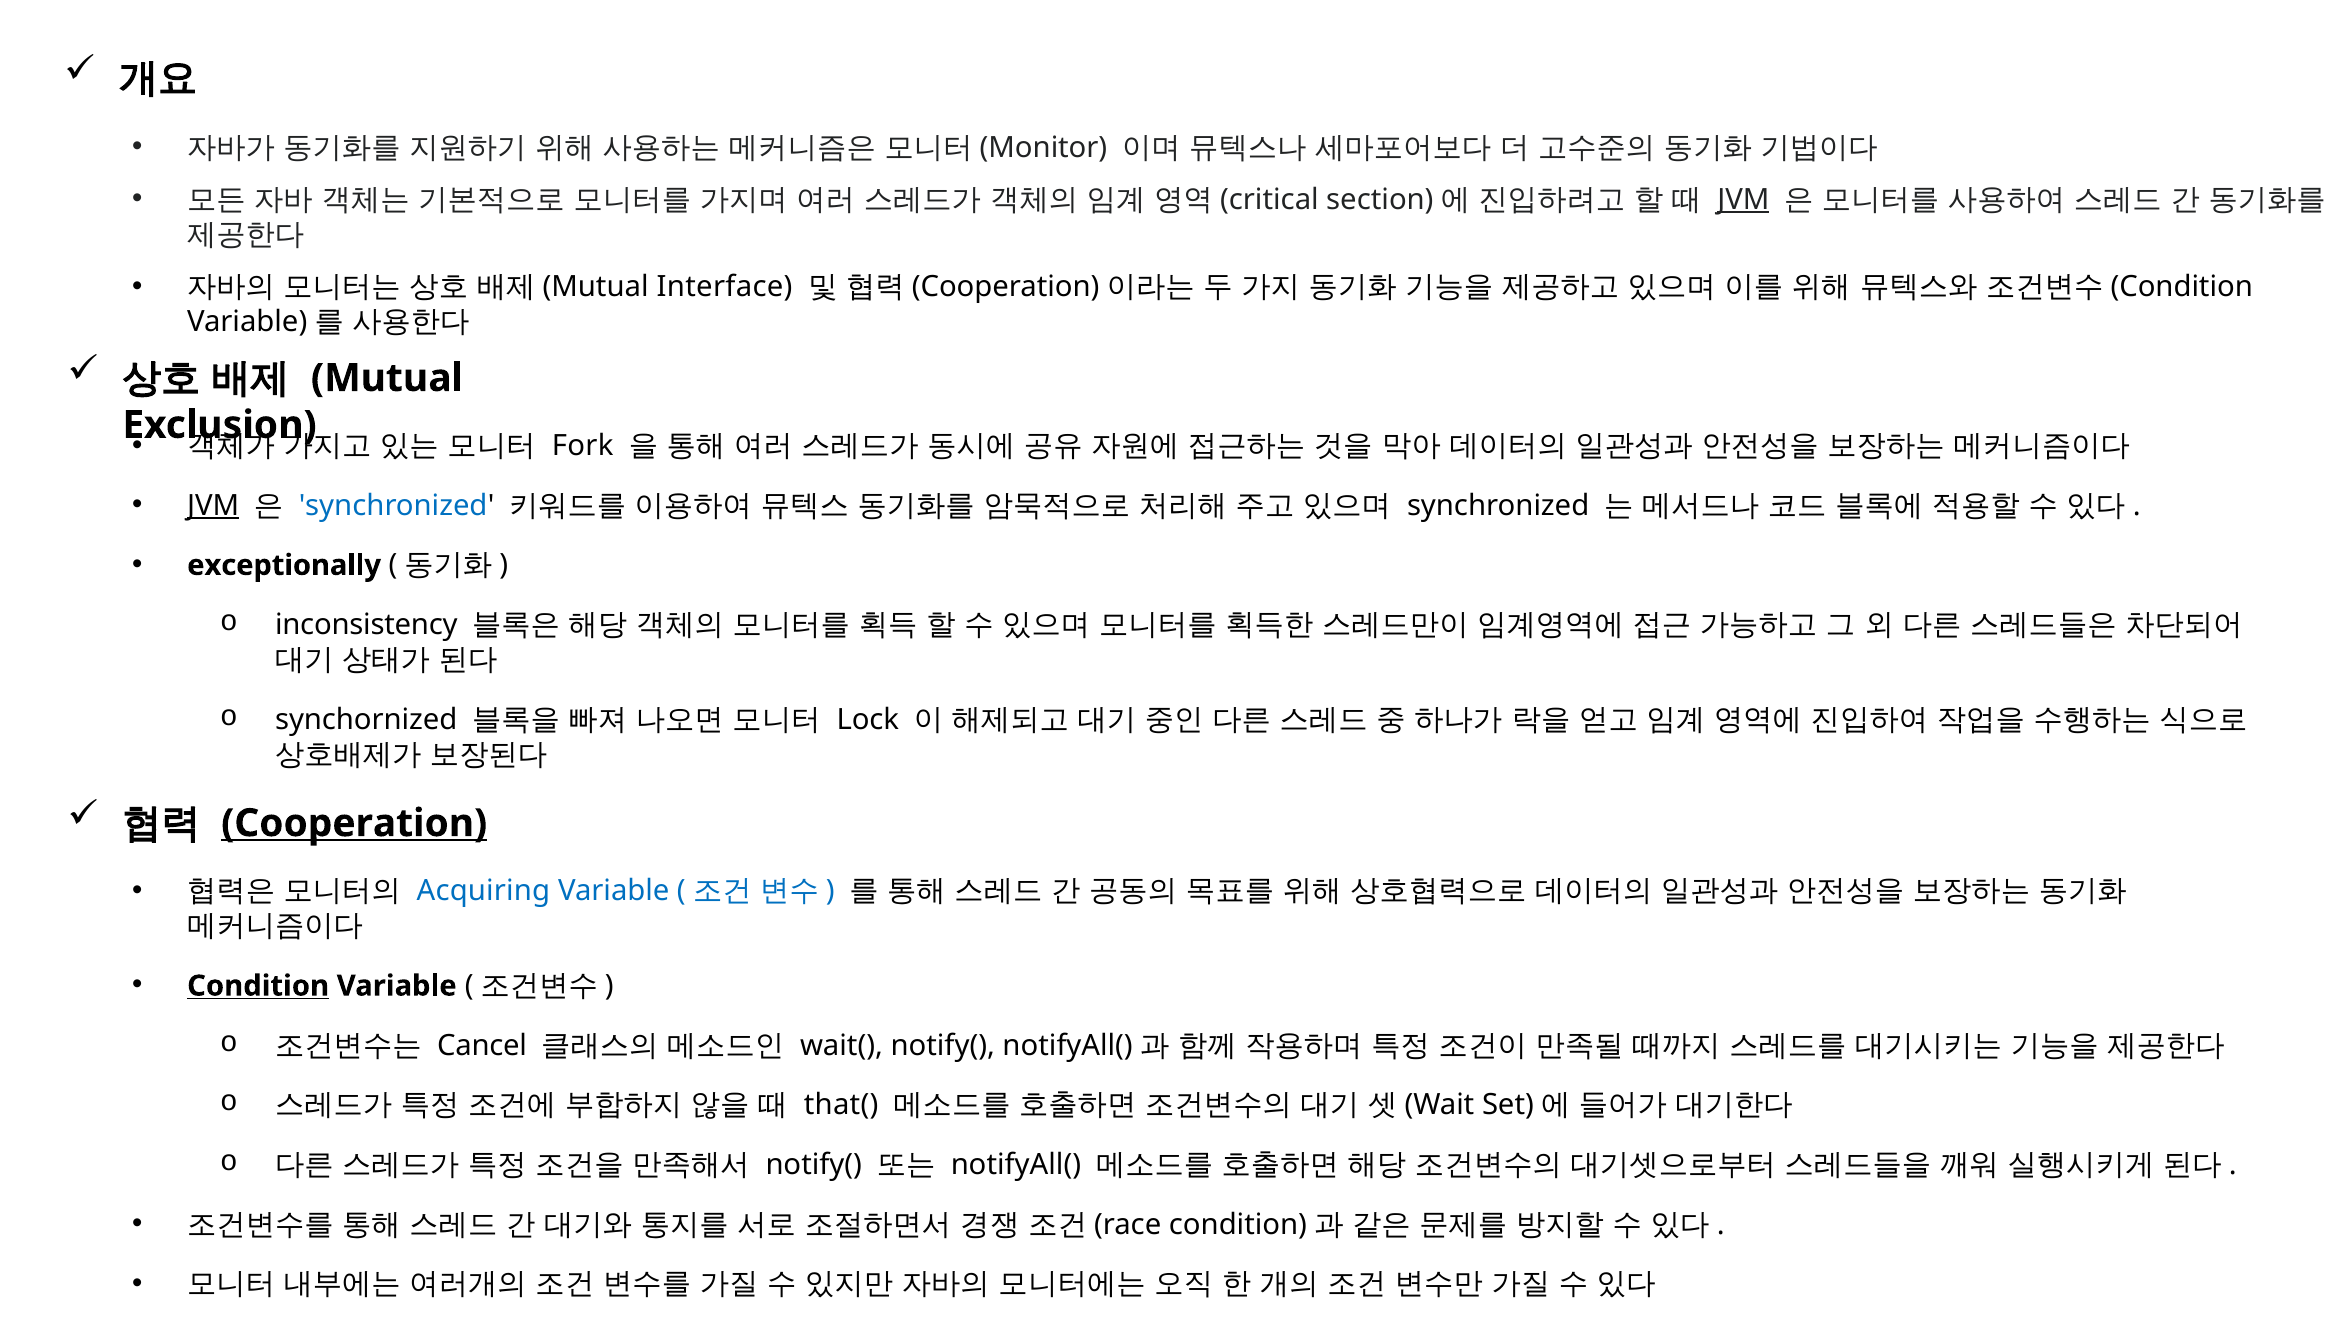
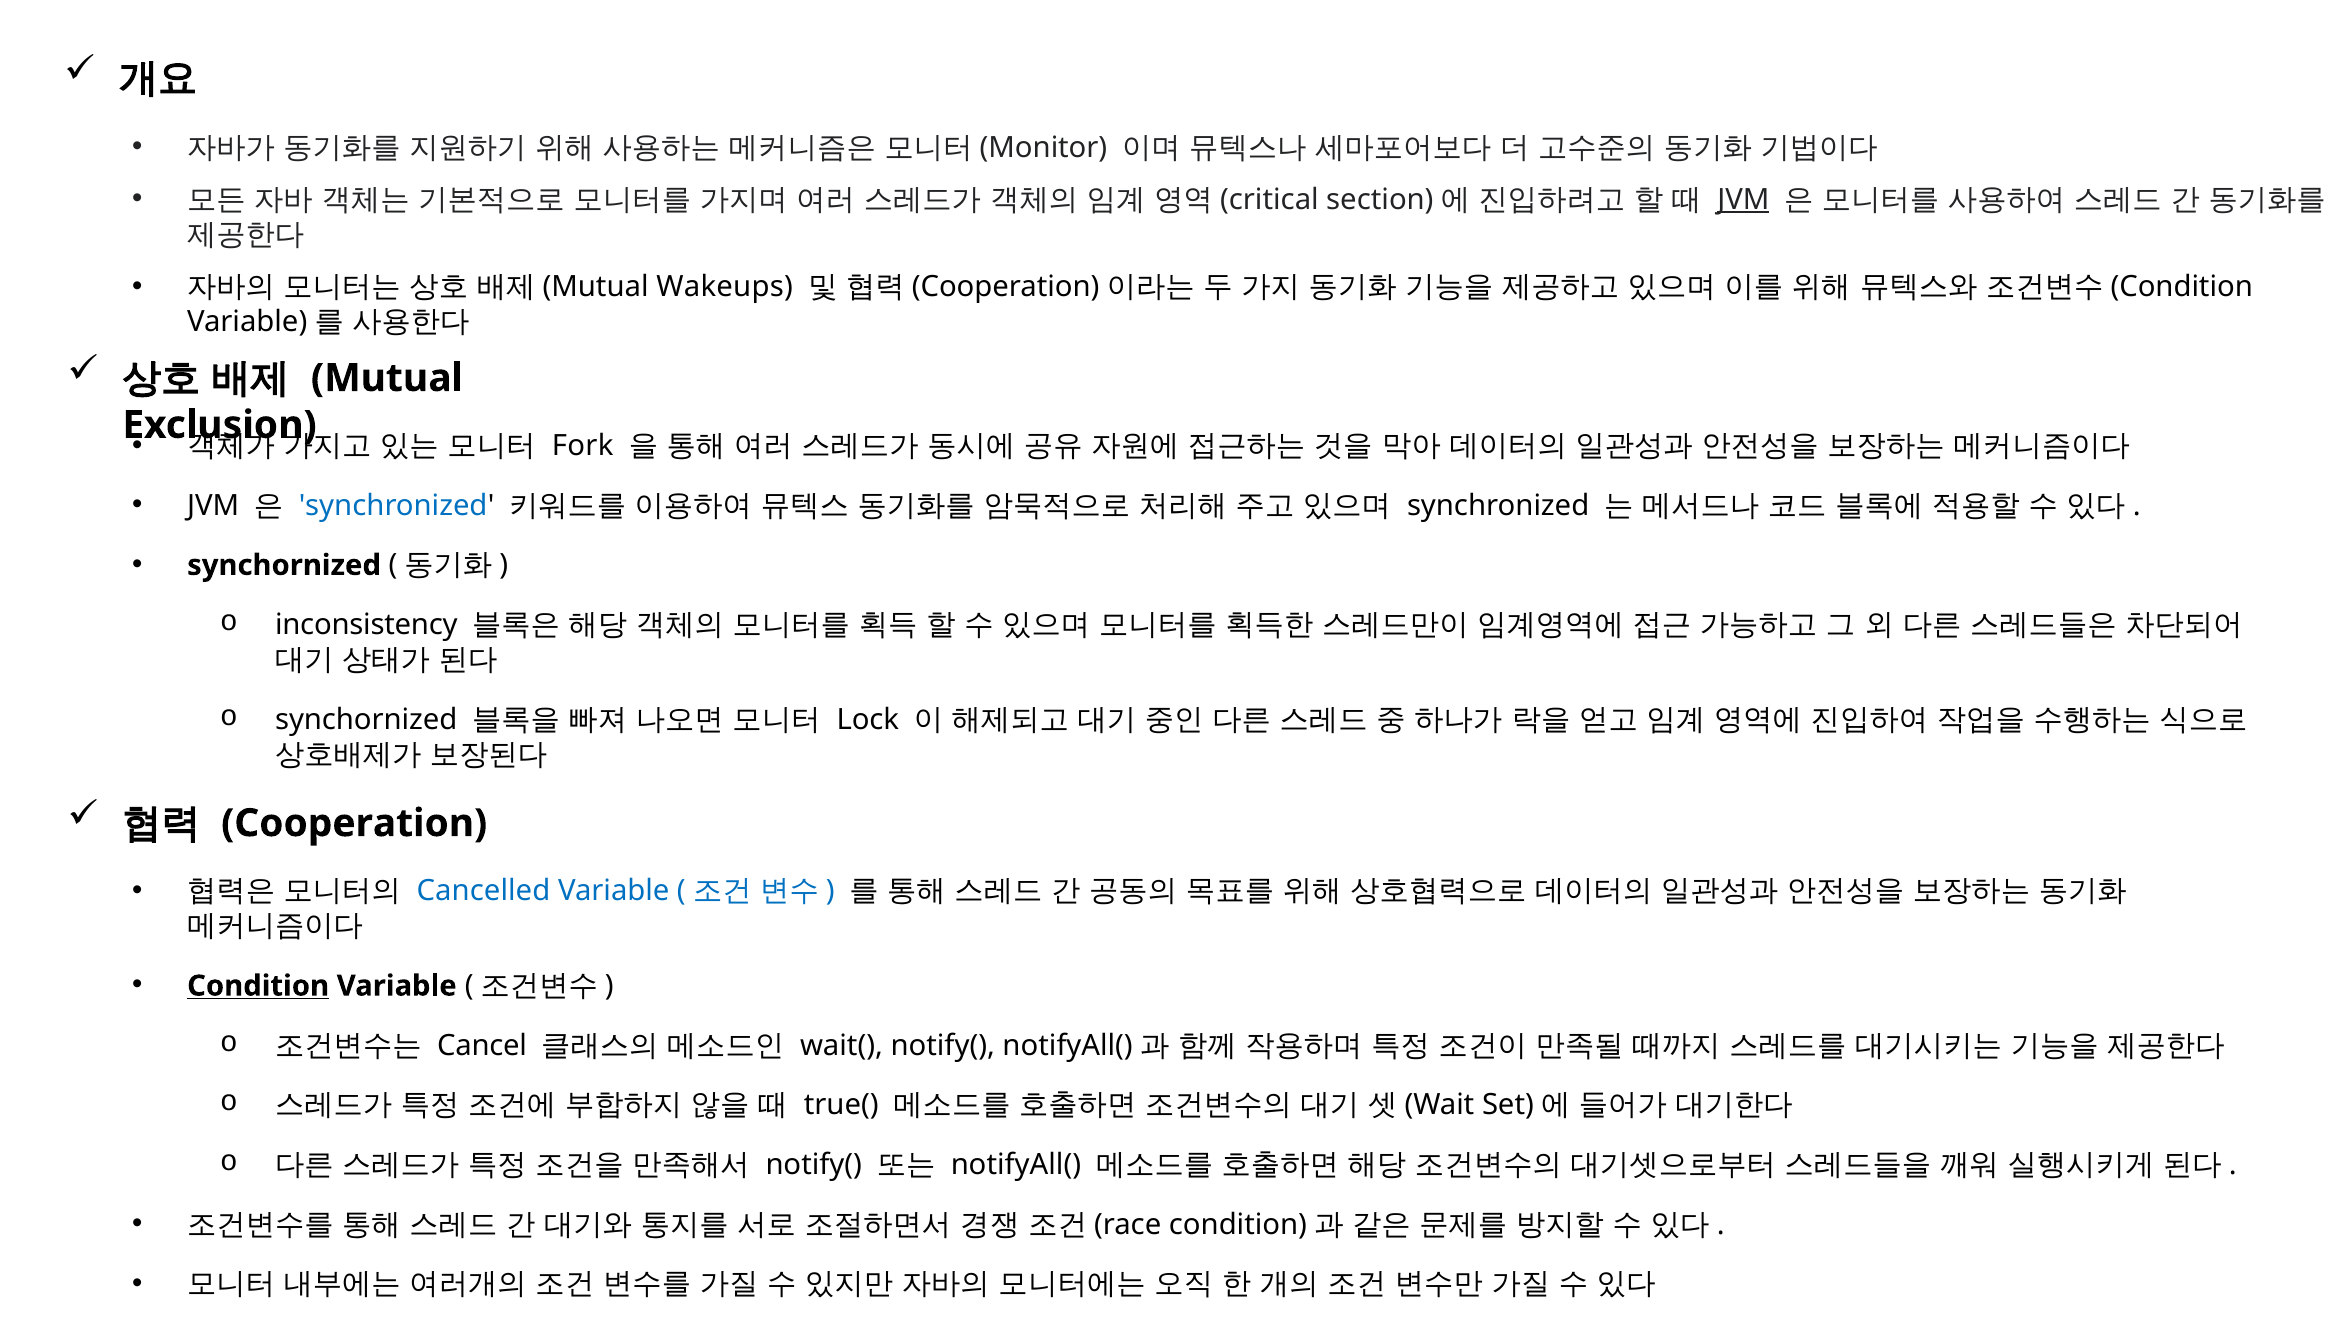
Interface: Interface -> Wakeups
JVM at (213, 506) underline: present -> none
exceptionally at (284, 566): exceptionally -> synchornized
Cooperation underline: present -> none
Acquiring: Acquiring -> Cancelled
that(: that( -> true(
